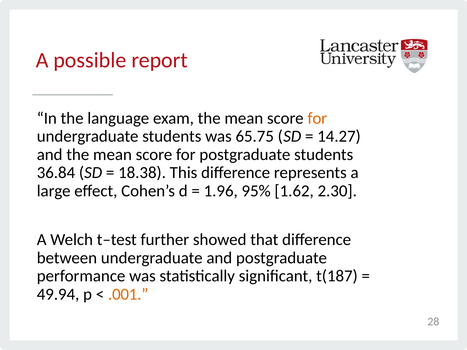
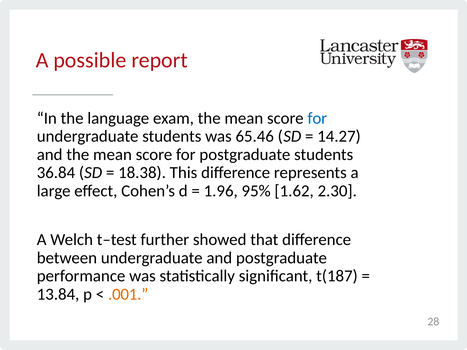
for at (317, 118) colour: orange -> blue
65.75: 65.75 -> 65.46
49.94: 49.94 -> 13.84
